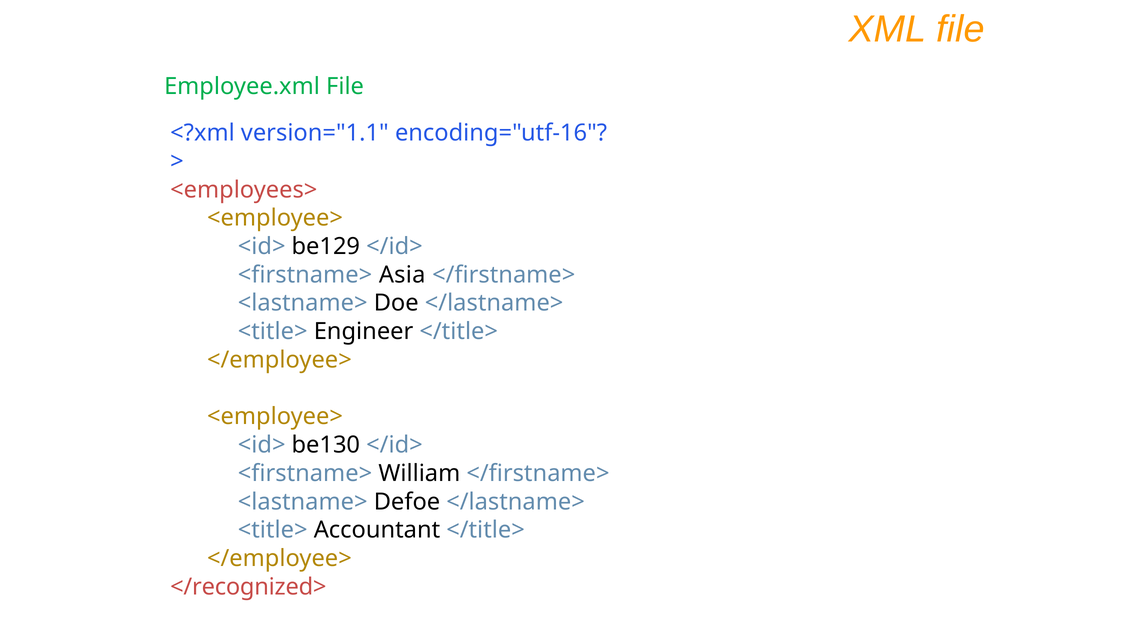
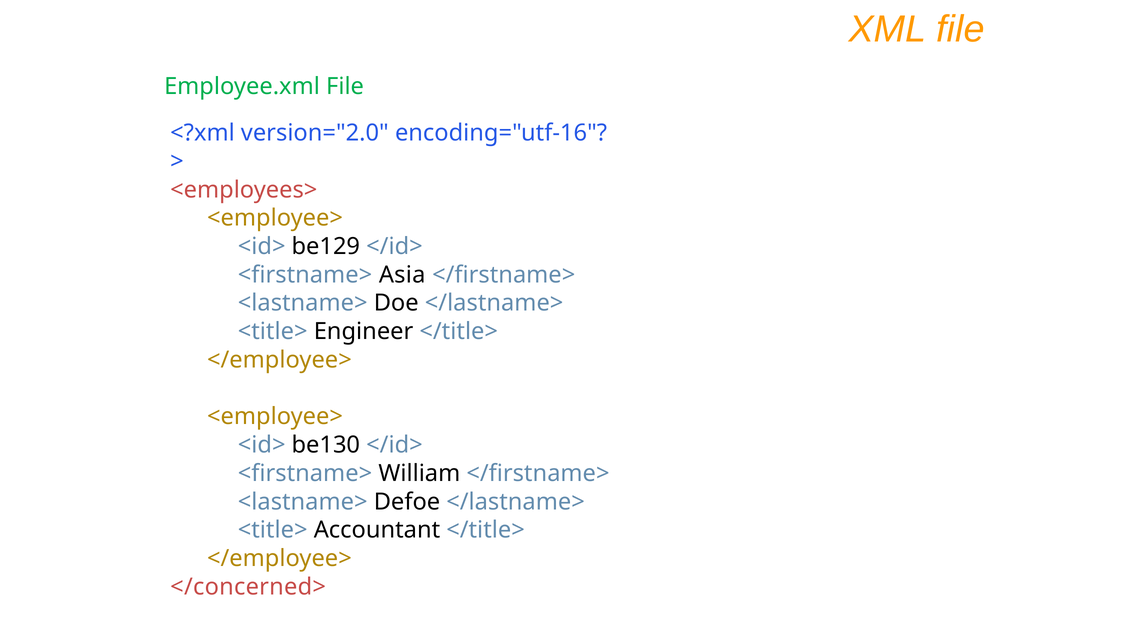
version="1.1: version="1.1 -> version="2.0
</recognized>: </recognized> -> </concerned>
